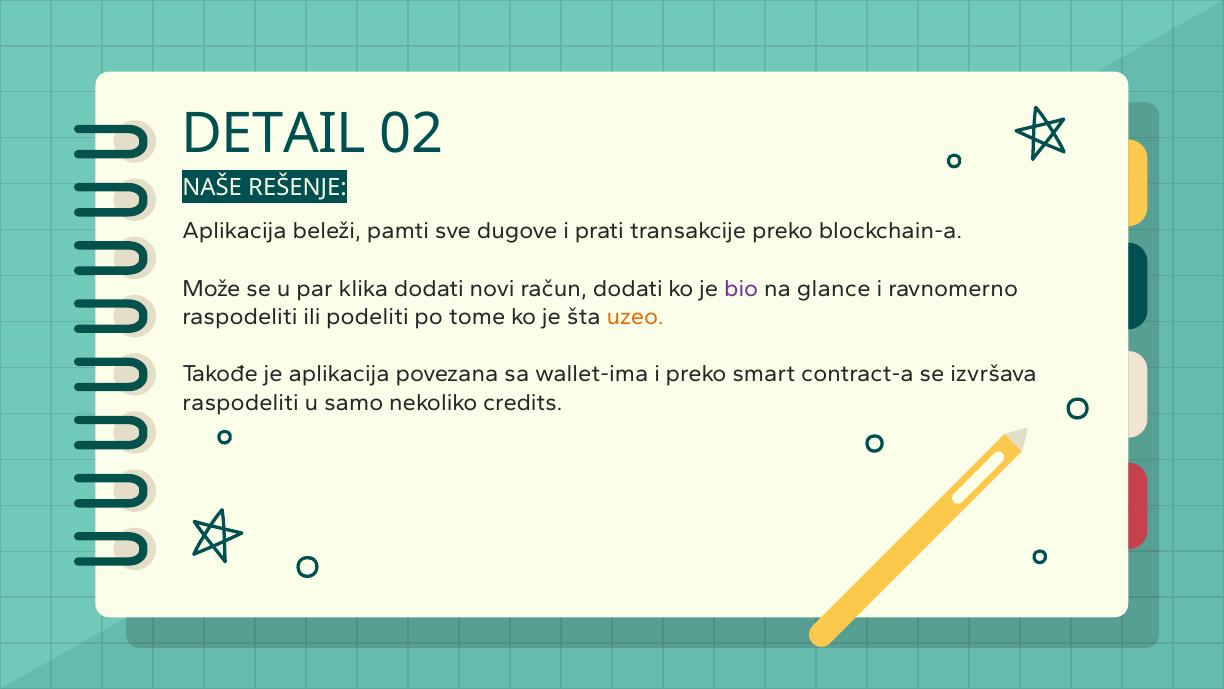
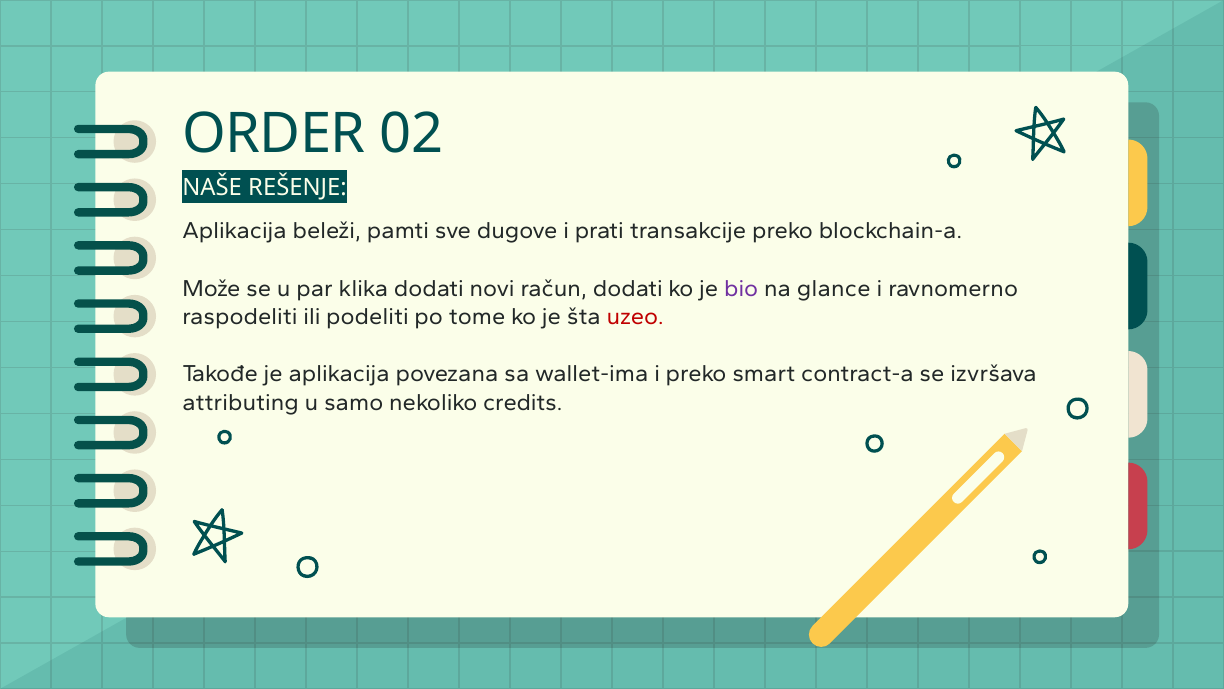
DETAIL: DETAIL -> ORDER
uzeo colour: orange -> red
raspodeliti at (241, 402): raspodeliti -> attributing
